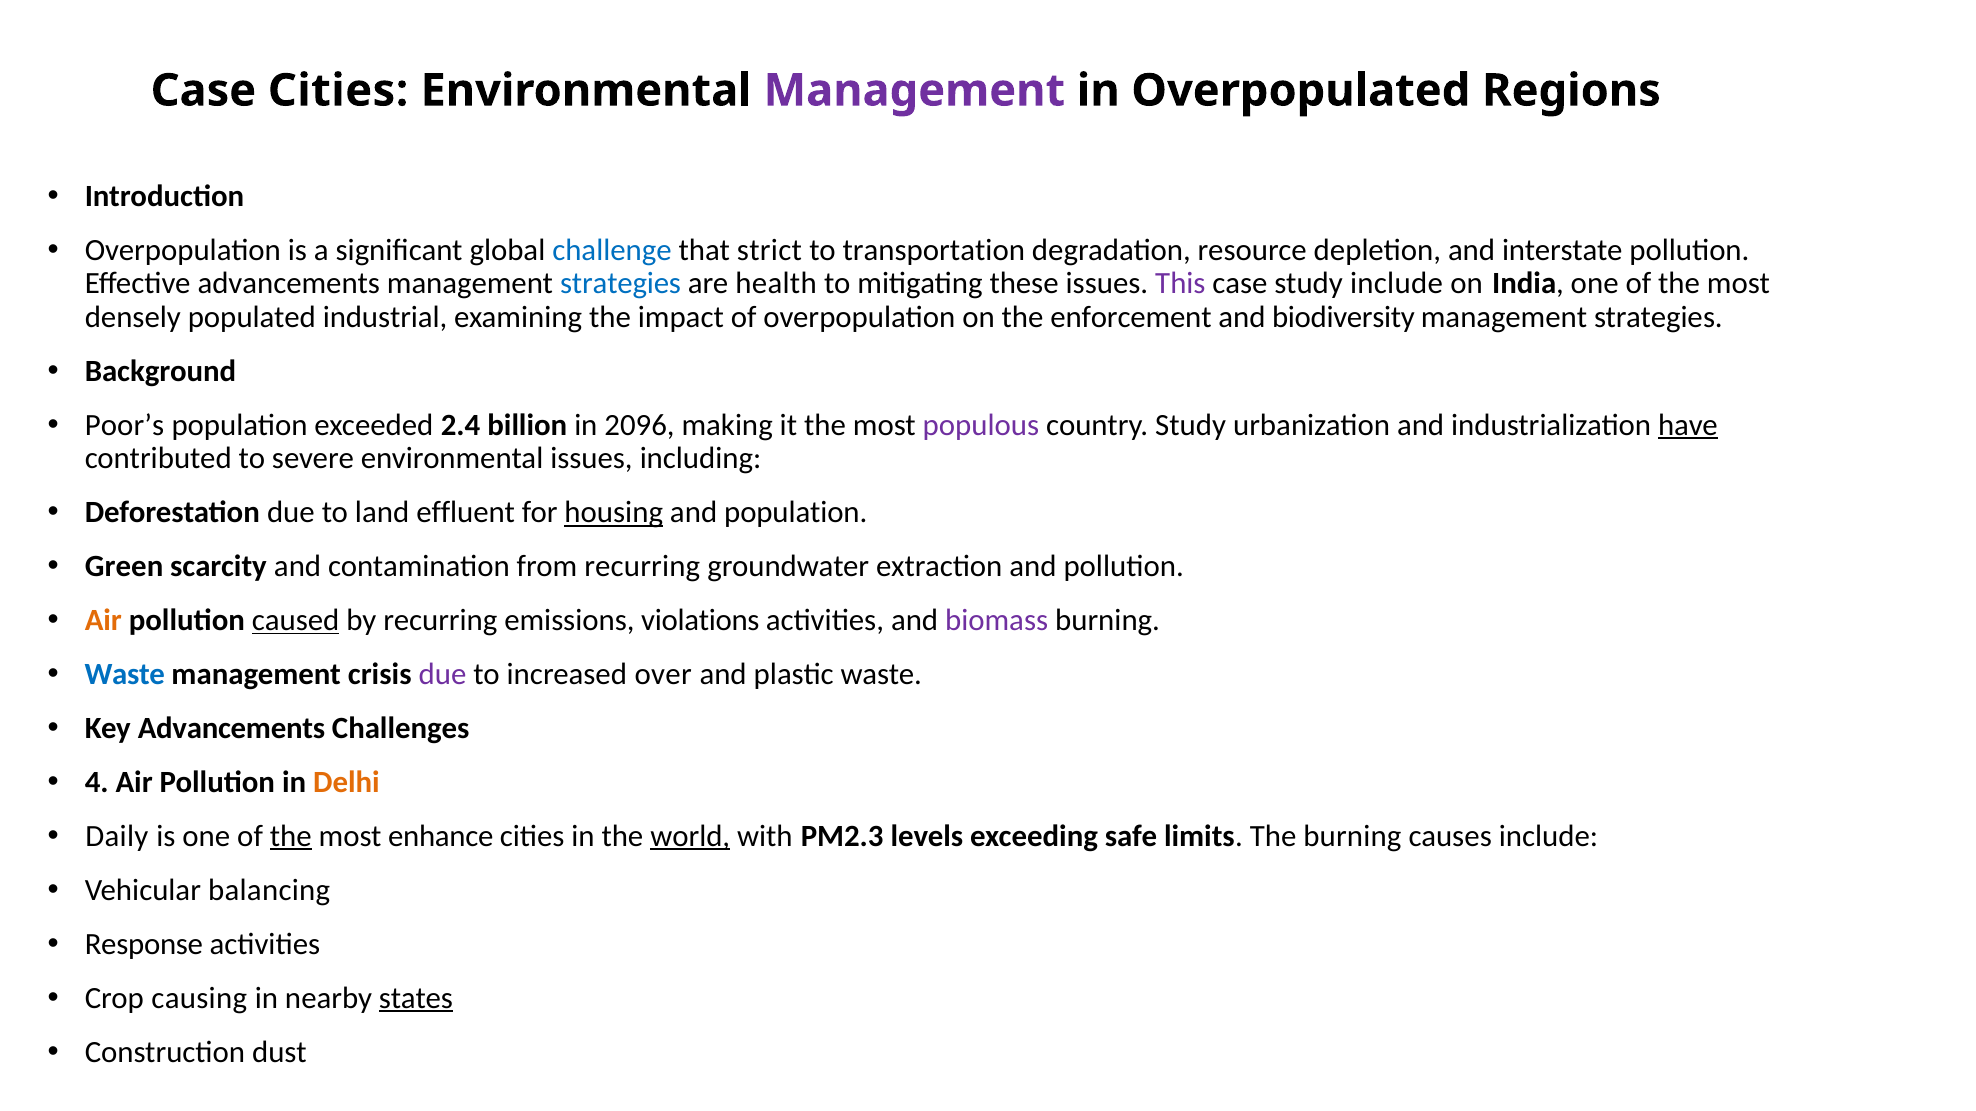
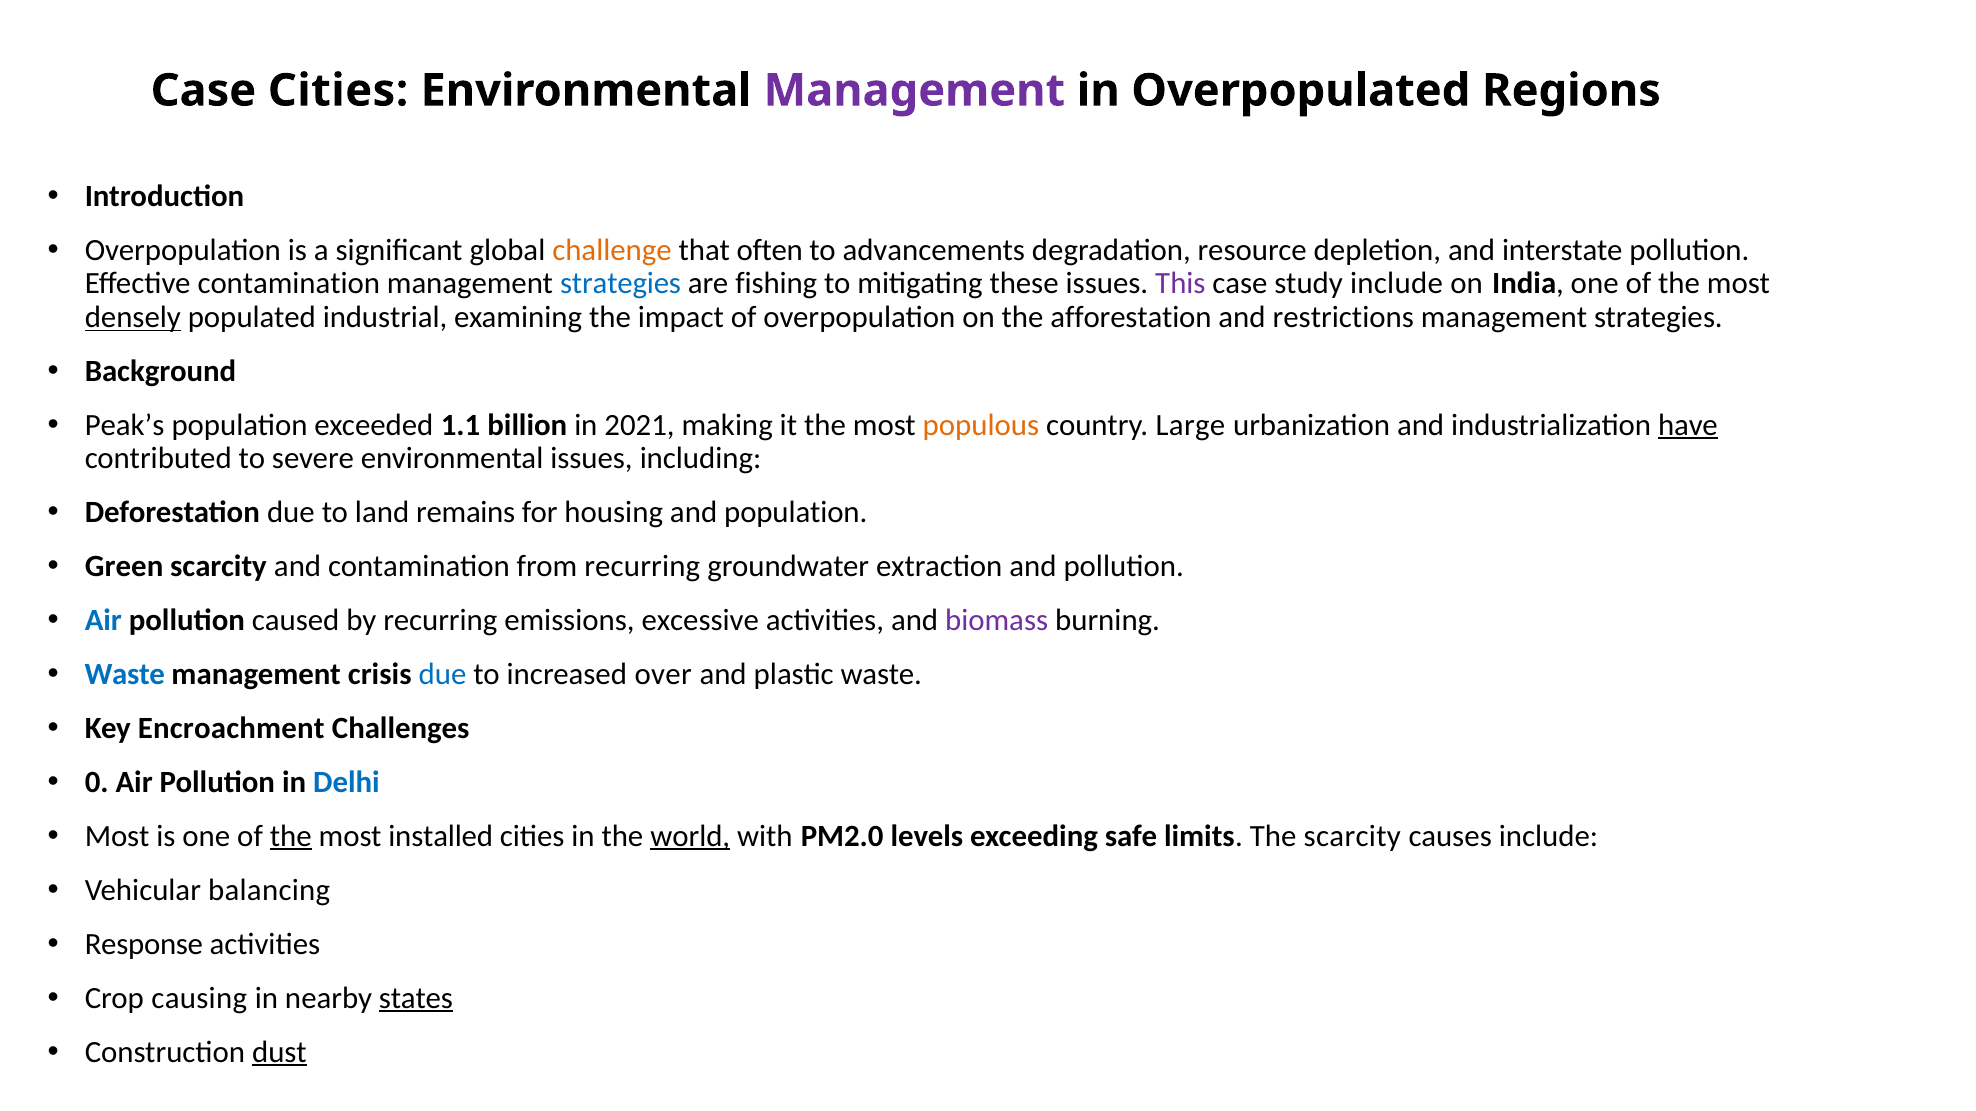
challenge colour: blue -> orange
strict: strict -> often
transportation: transportation -> advancements
Effective advancements: advancements -> contamination
health: health -> fishing
densely underline: none -> present
enforcement: enforcement -> afforestation
biodiversity: biodiversity -> restrictions
Poor’s: Poor’s -> Peak’s
2.4: 2.4 -> 1.1
2096: 2096 -> 2021
populous colour: purple -> orange
country Study: Study -> Large
effluent: effluent -> remains
housing underline: present -> none
Air at (103, 621) colour: orange -> blue
caused underline: present -> none
violations: violations -> excessive
due at (443, 675) colour: purple -> blue
Key Advancements: Advancements -> Encroachment
4: 4 -> 0
Delhi colour: orange -> blue
Daily at (117, 836): Daily -> Most
enhance: enhance -> installed
PM2.3: PM2.3 -> PM2.0
The burning: burning -> scarcity
dust underline: none -> present
